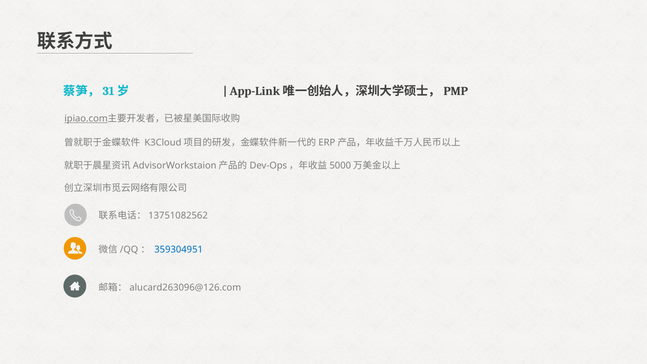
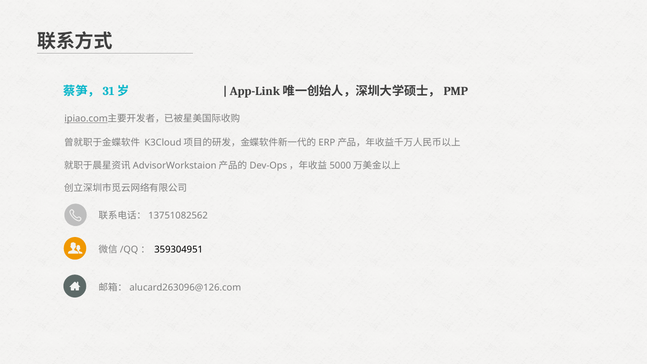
359304951 colour: blue -> black
